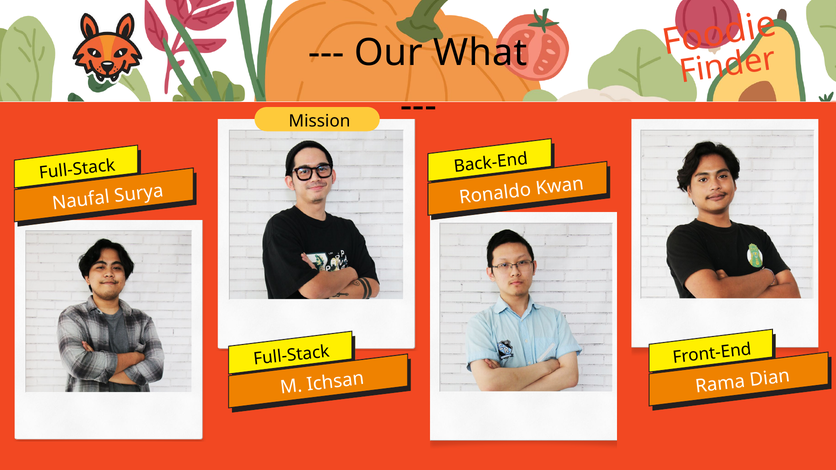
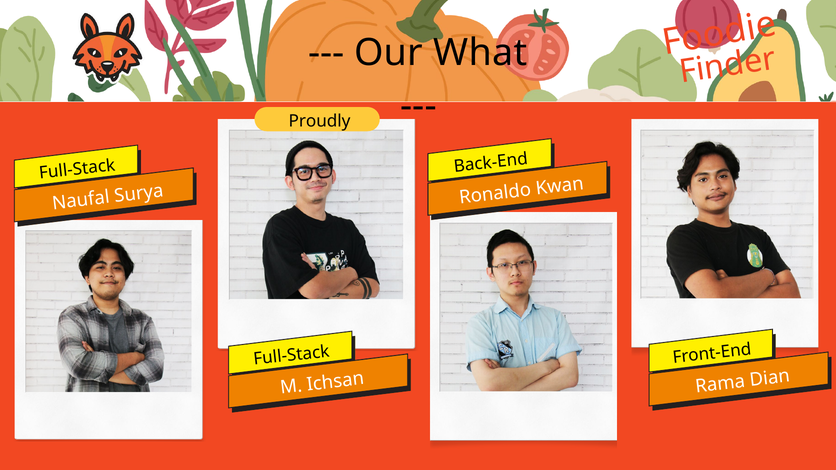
Mission: Mission -> Proudly
